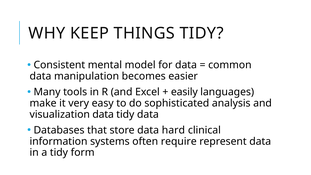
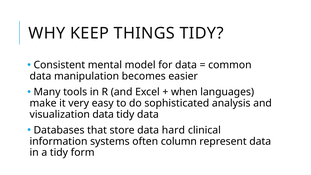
easily: easily -> when
require: require -> column
